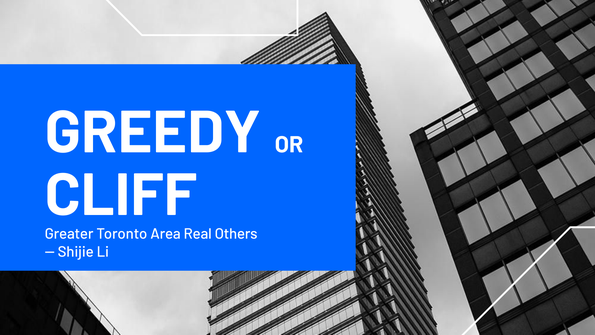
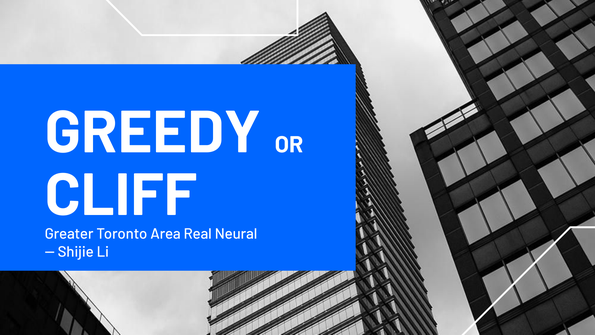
Others: Others -> Neural
